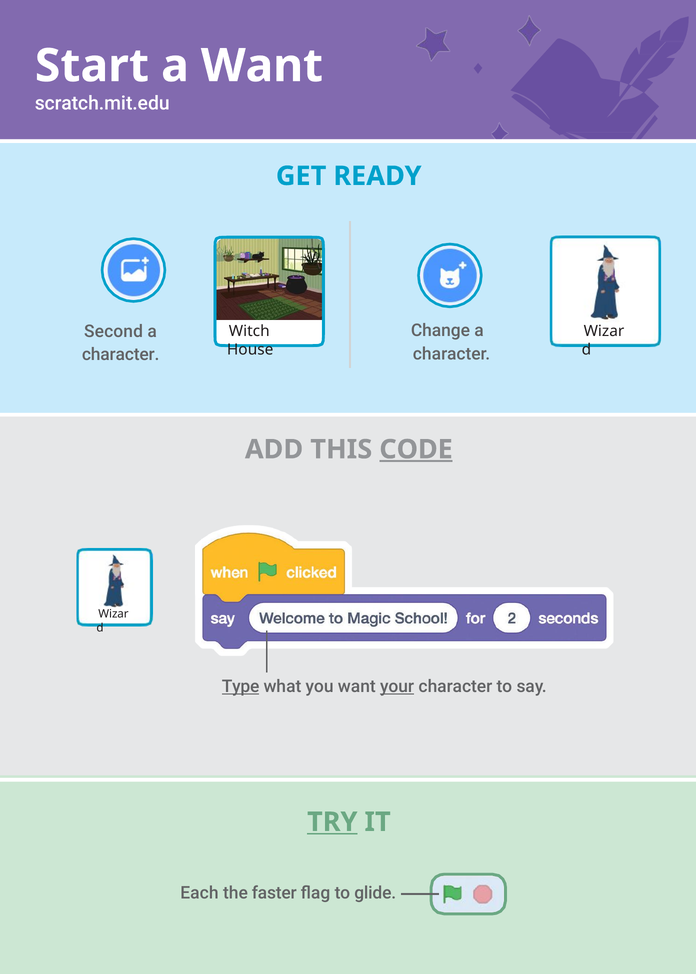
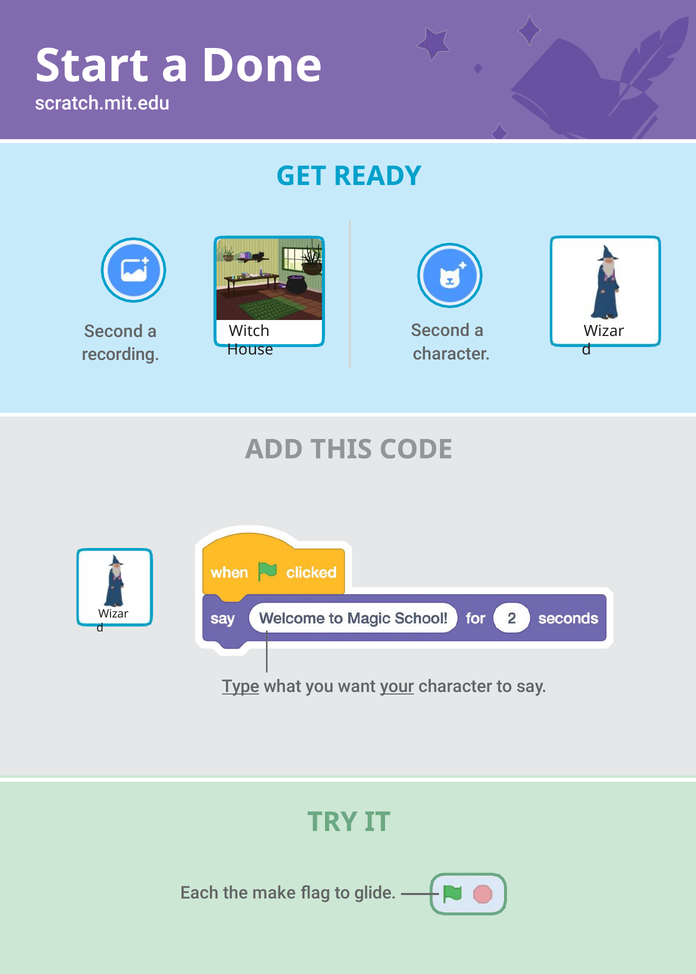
a Want: Want -> Done
Change at (440, 331): Change -> Second
character at (121, 355): character -> recording
CODE underline: present -> none
TRY underline: present -> none
faster: faster -> make
